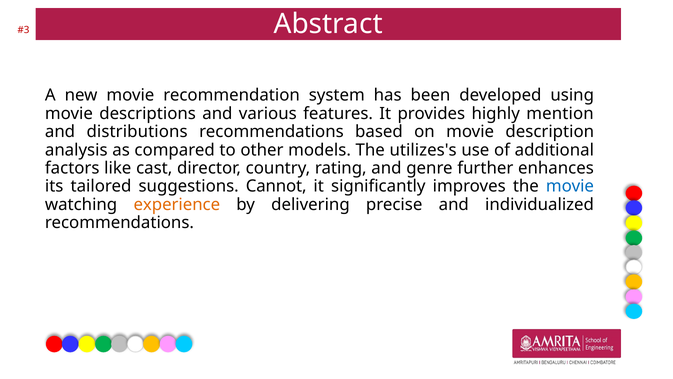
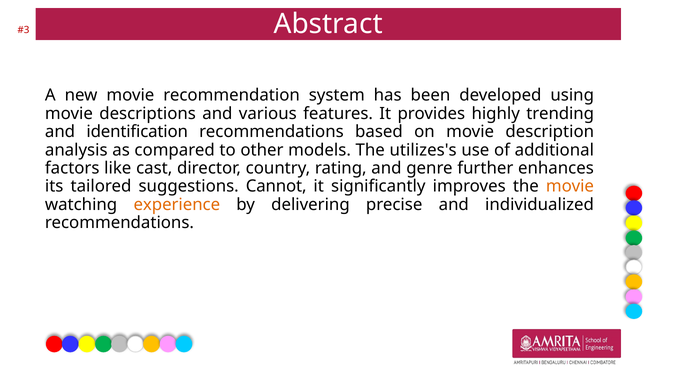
mention: mention -> trending
distributions: distributions -> identification
movie at (570, 186) colour: blue -> orange
